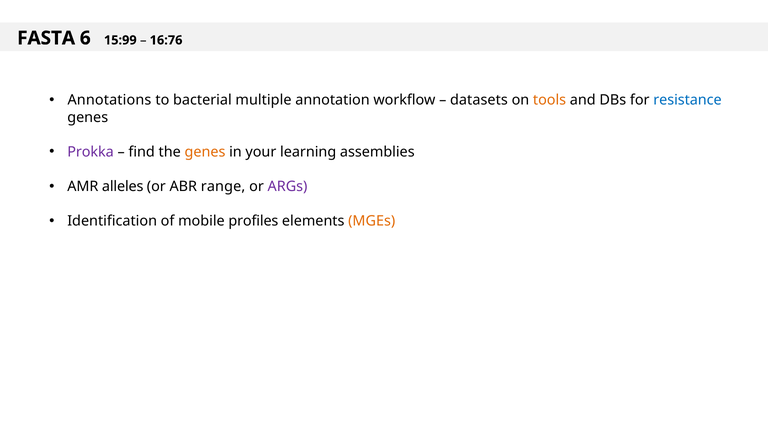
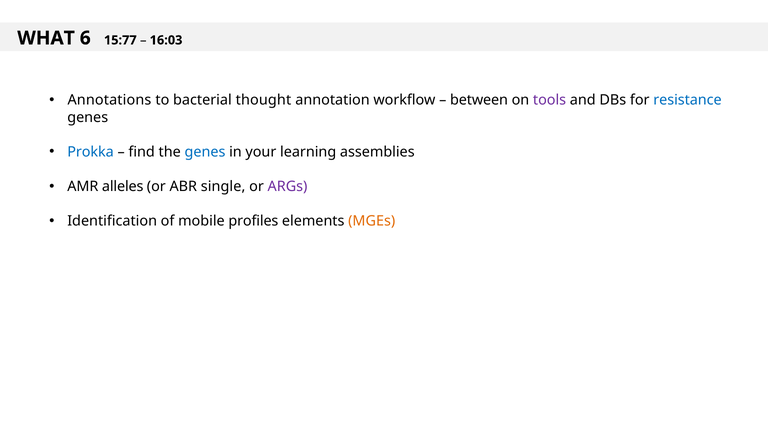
FASTA: FASTA -> WHAT
15:99: 15:99 -> 15:77
16:76: 16:76 -> 16:03
multiple: multiple -> thought
datasets: datasets -> between
tools colour: orange -> purple
Prokka colour: purple -> blue
genes at (205, 152) colour: orange -> blue
range: range -> single
